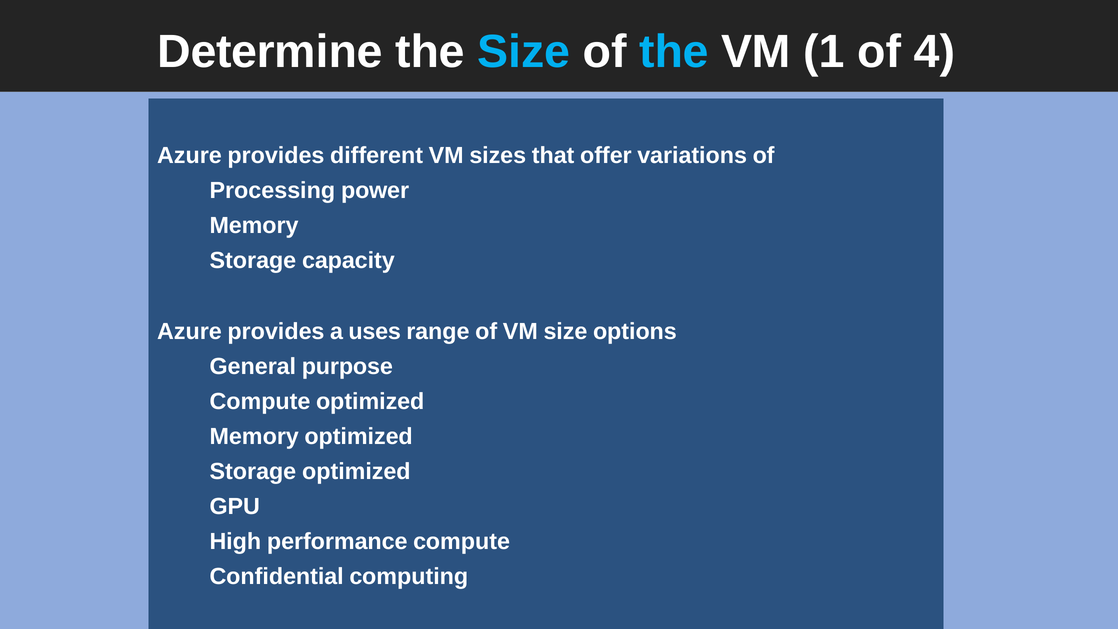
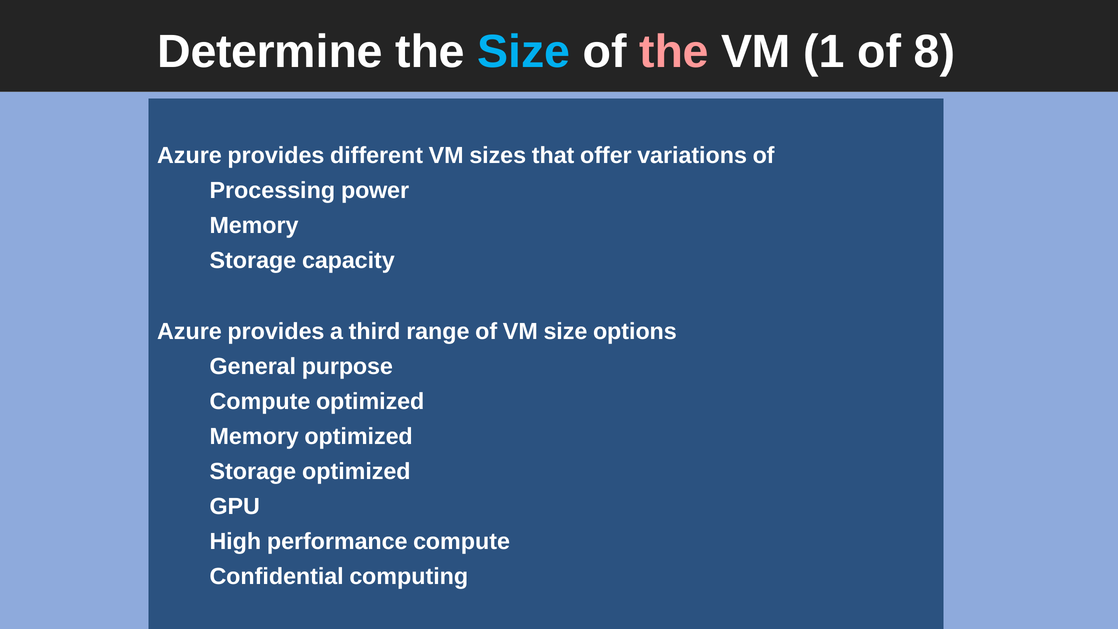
the at (674, 52) colour: light blue -> pink
4: 4 -> 8
uses: uses -> third
